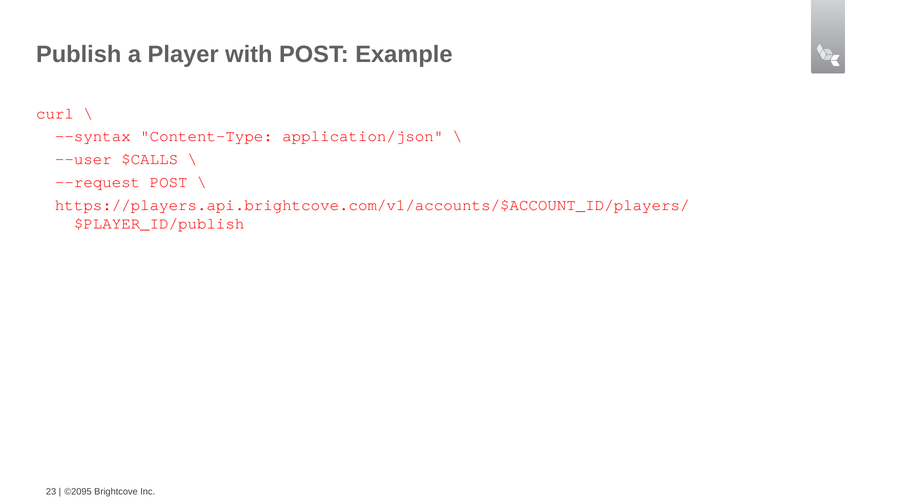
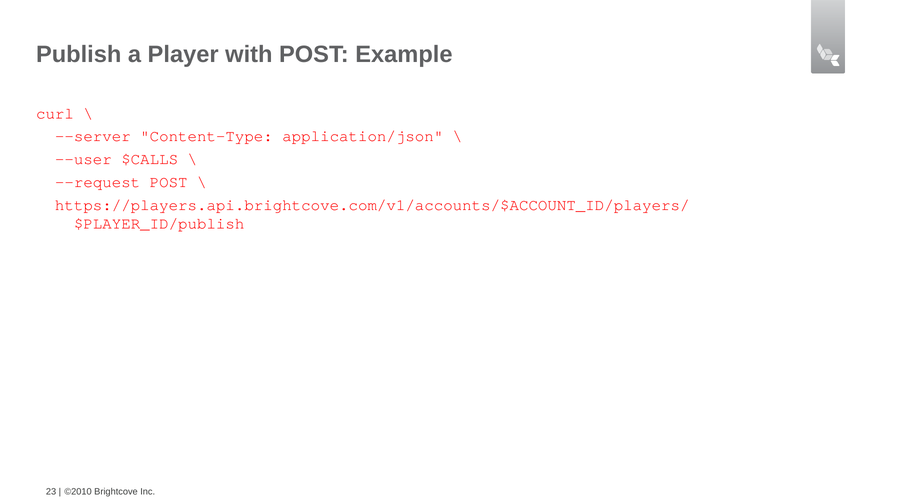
--syntax: --syntax -> --server
©2095: ©2095 -> ©2010
